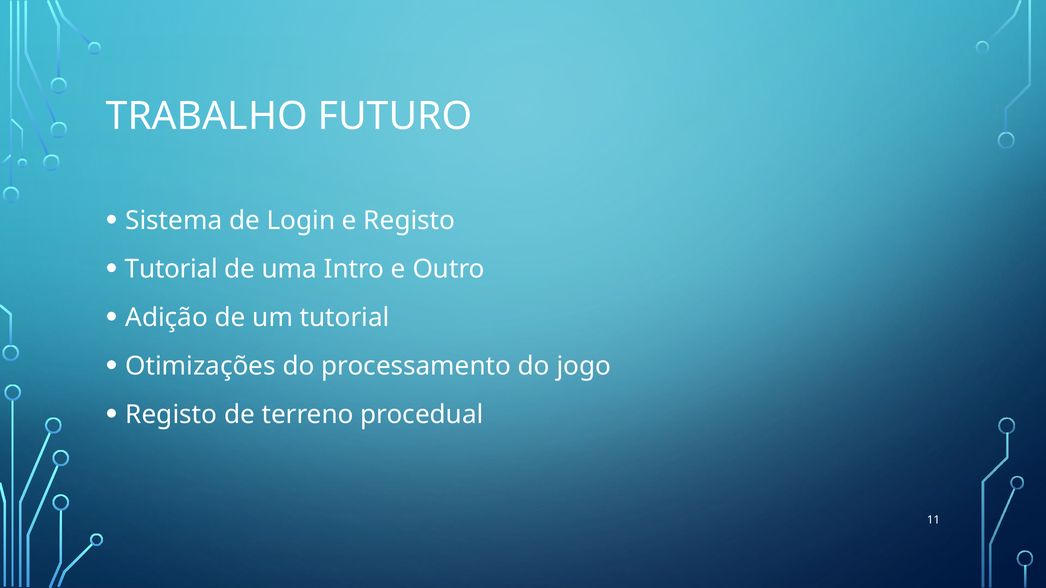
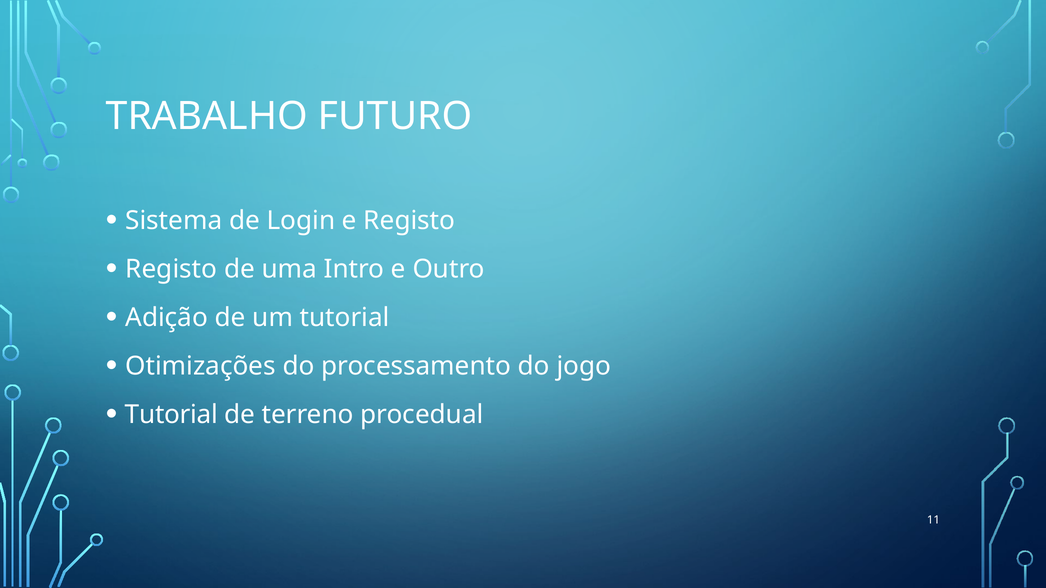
Tutorial at (171, 269): Tutorial -> Registo
Registo at (171, 415): Registo -> Tutorial
